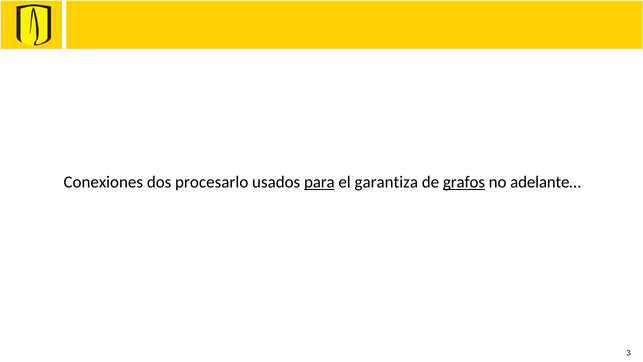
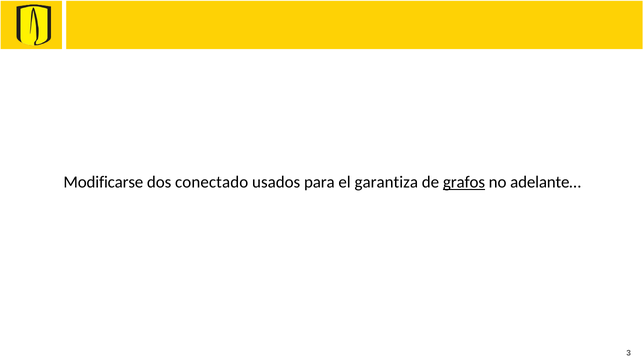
Conexiones: Conexiones -> Modificarse
procesarlo: procesarlo -> conectado
para underline: present -> none
